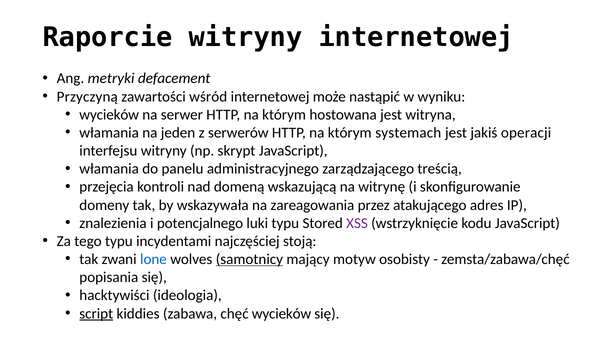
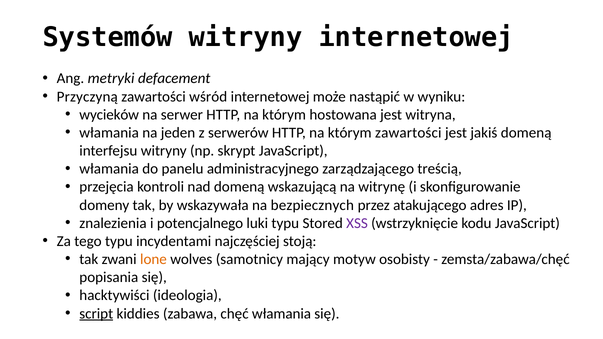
Raporcie: Raporcie -> Systemów
którym systemach: systemach -> zawartości
jakiś operacji: operacji -> domeną
zareagowania: zareagowania -> bezpiecznych
lone colour: blue -> orange
samotnicy underline: present -> none
chęć wycieków: wycieków -> włamania
